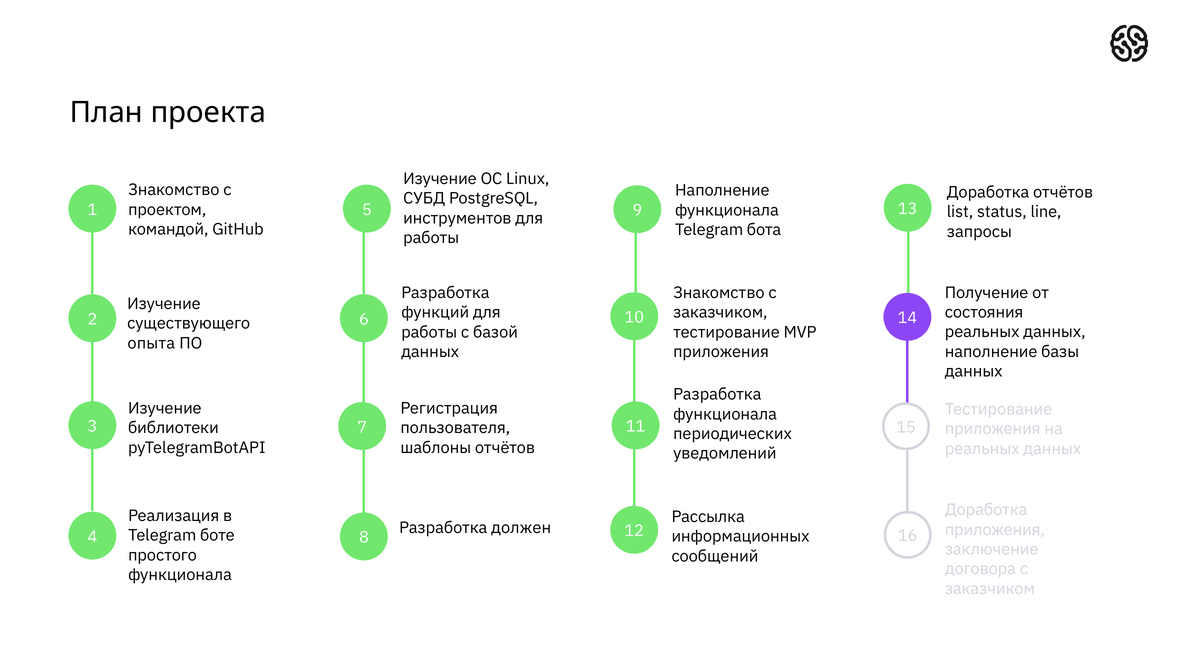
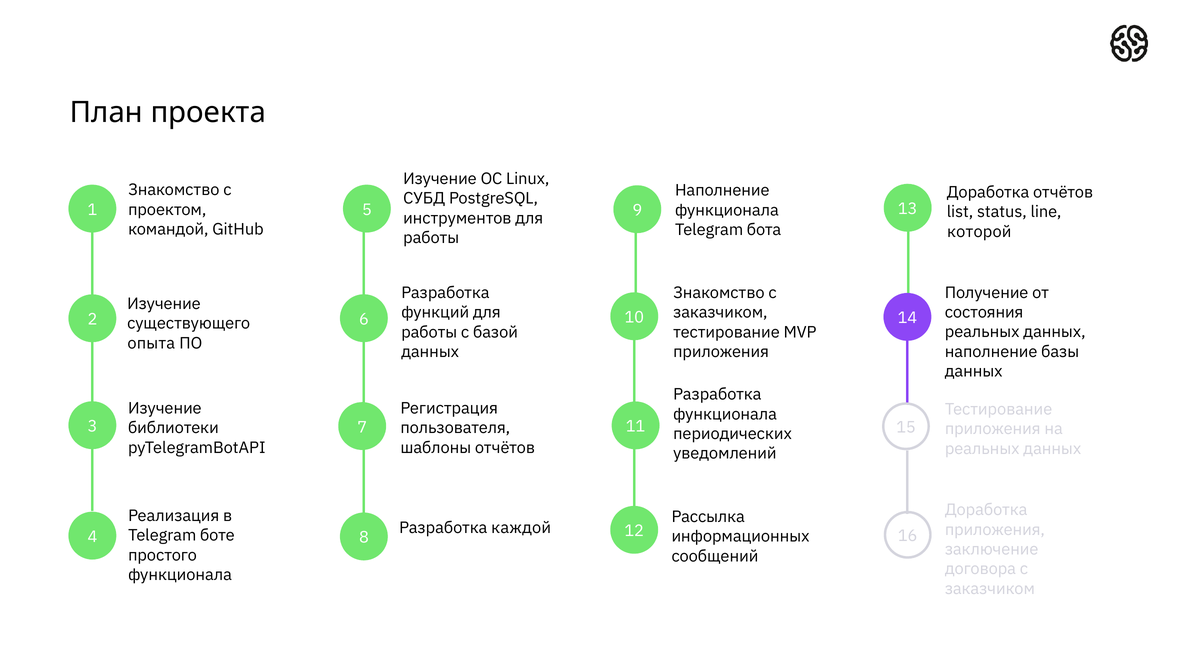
запросы: запросы -> которой
должен: должен -> каждой
